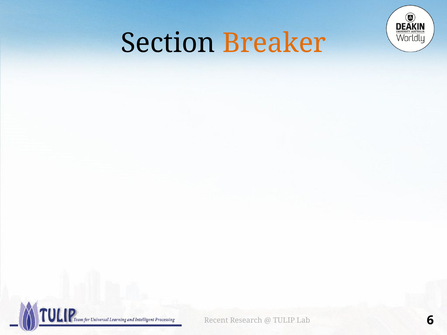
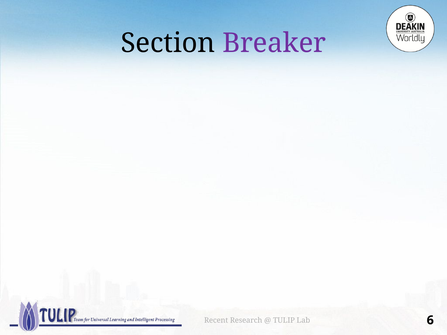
Breaker colour: orange -> purple
